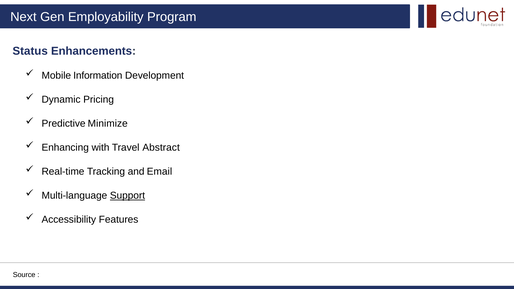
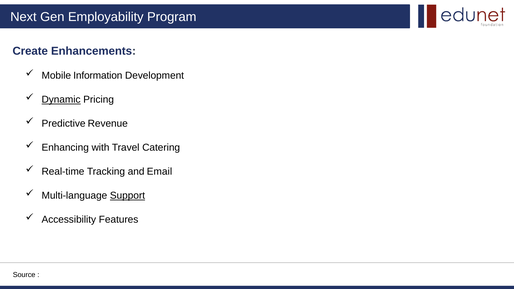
Status: Status -> Create
Dynamic underline: none -> present
Minimize: Minimize -> Revenue
Abstract: Abstract -> Catering
